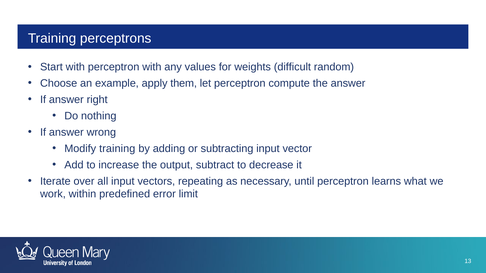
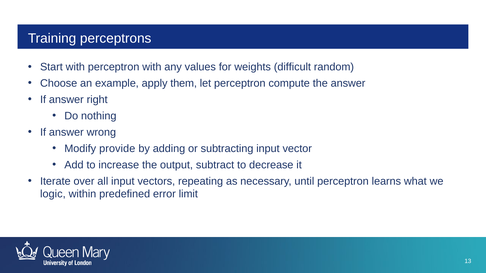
Modify training: training -> provide
work: work -> logic
